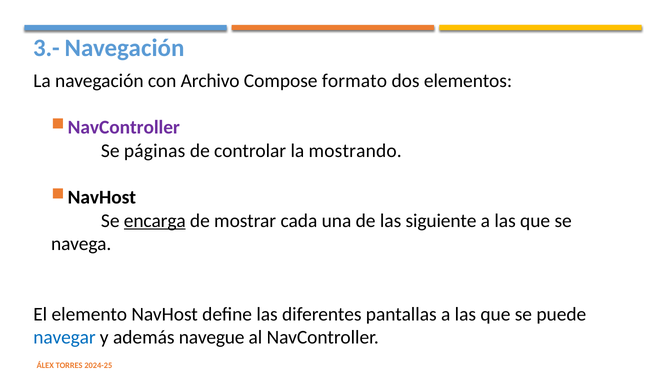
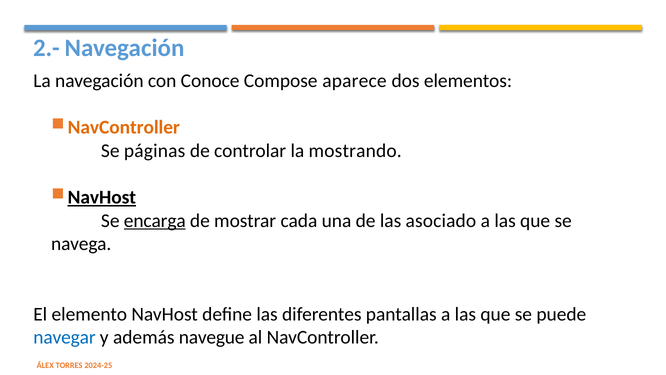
3.-: 3.- -> 2.-
Archivo: Archivo -> Conoce
formato: formato -> aparece
NavController at (124, 127) colour: purple -> orange
NavHost at (102, 197) underline: none -> present
siguiente: siguiente -> asociado
